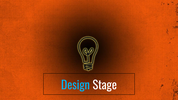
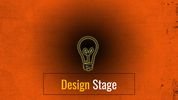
Design colour: light blue -> yellow
